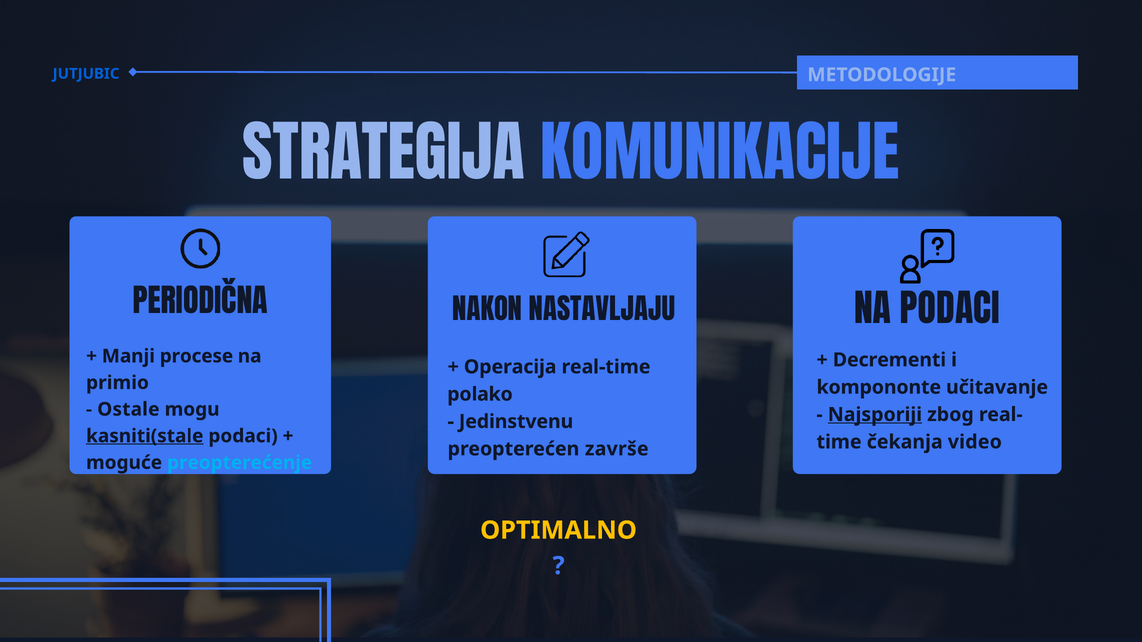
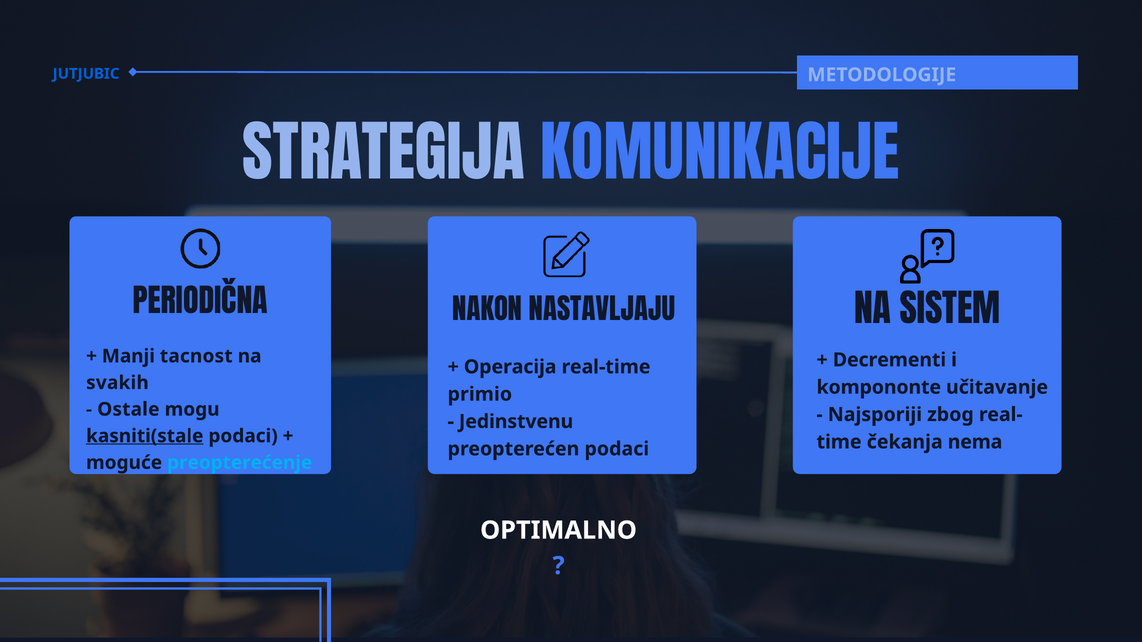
NA PODACI: PODACI -> SISTEM
procese: procese -> tacnost
primio: primio -> svakih
polako: polako -> primio
Najsporiji underline: present -> none
video: video -> nema
preopterećen završe: završe -> podaci
OPTIMALNO colour: yellow -> white
